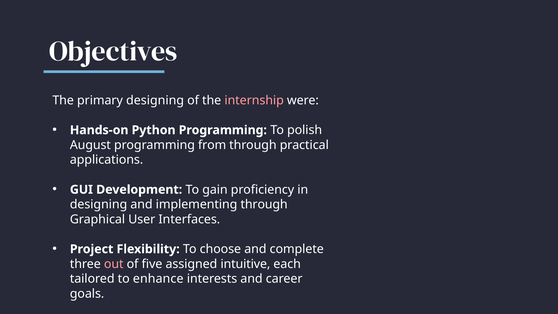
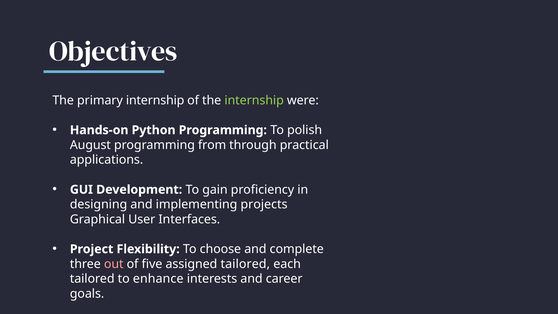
primary designing: designing -> internship
internship at (254, 100) colour: pink -> light green
implementing through: through -> projects
assigned intuitive: intuitive -> tailored
